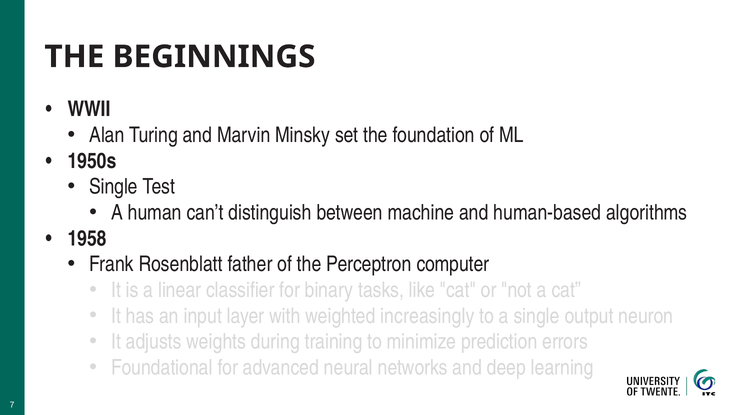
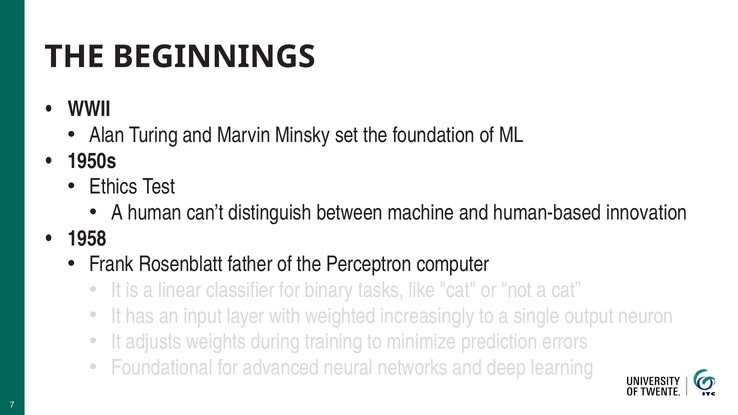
Single at (114, 187): Single -> Ethics
algorithms: algorithms -> innovation
